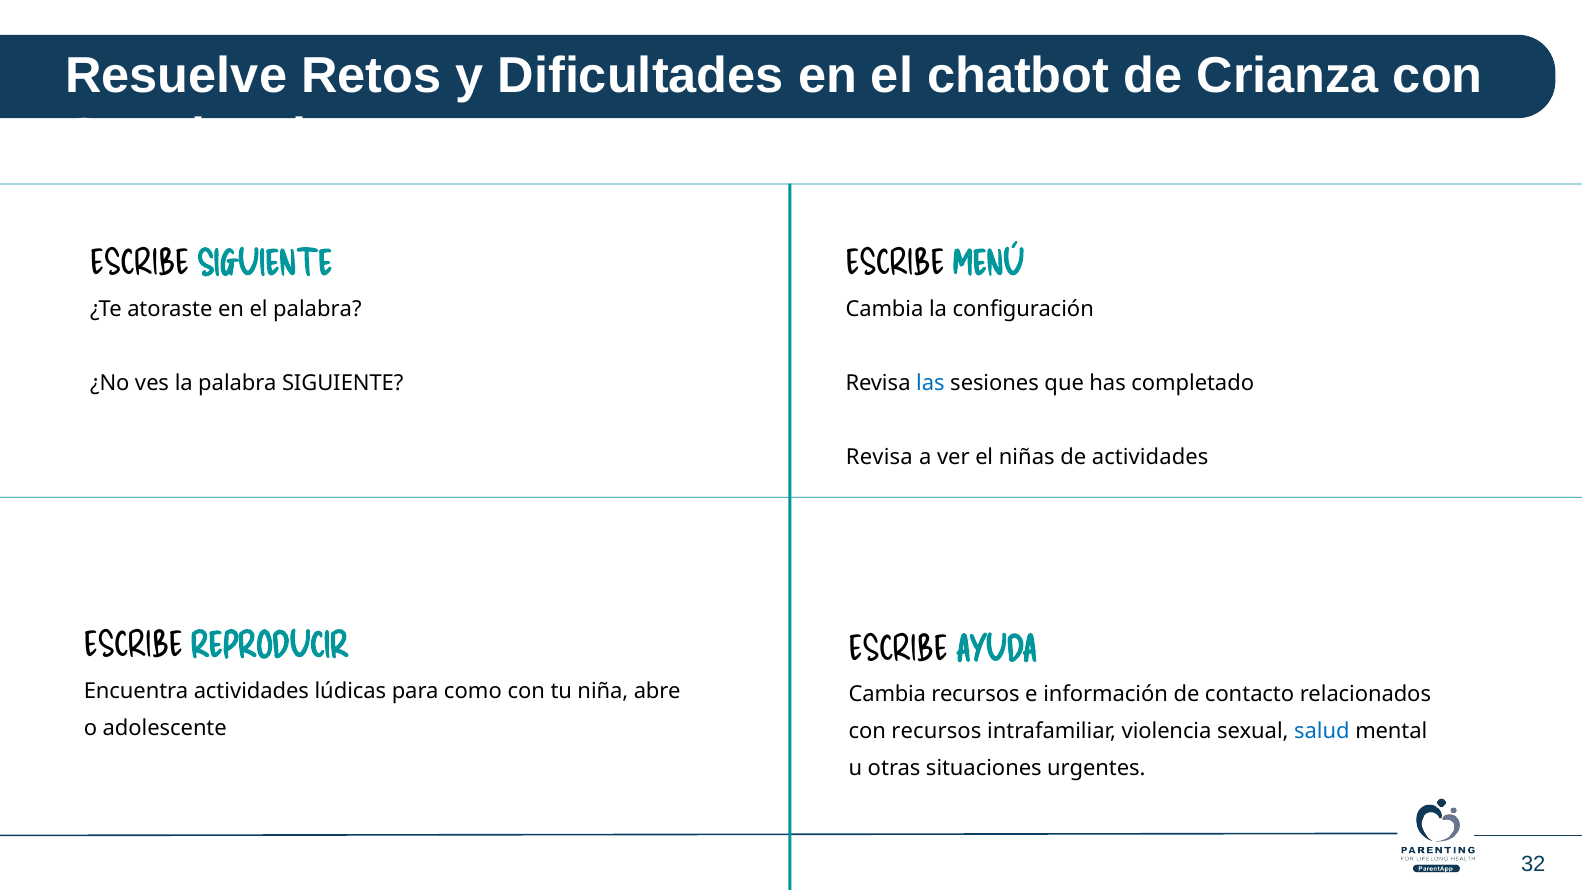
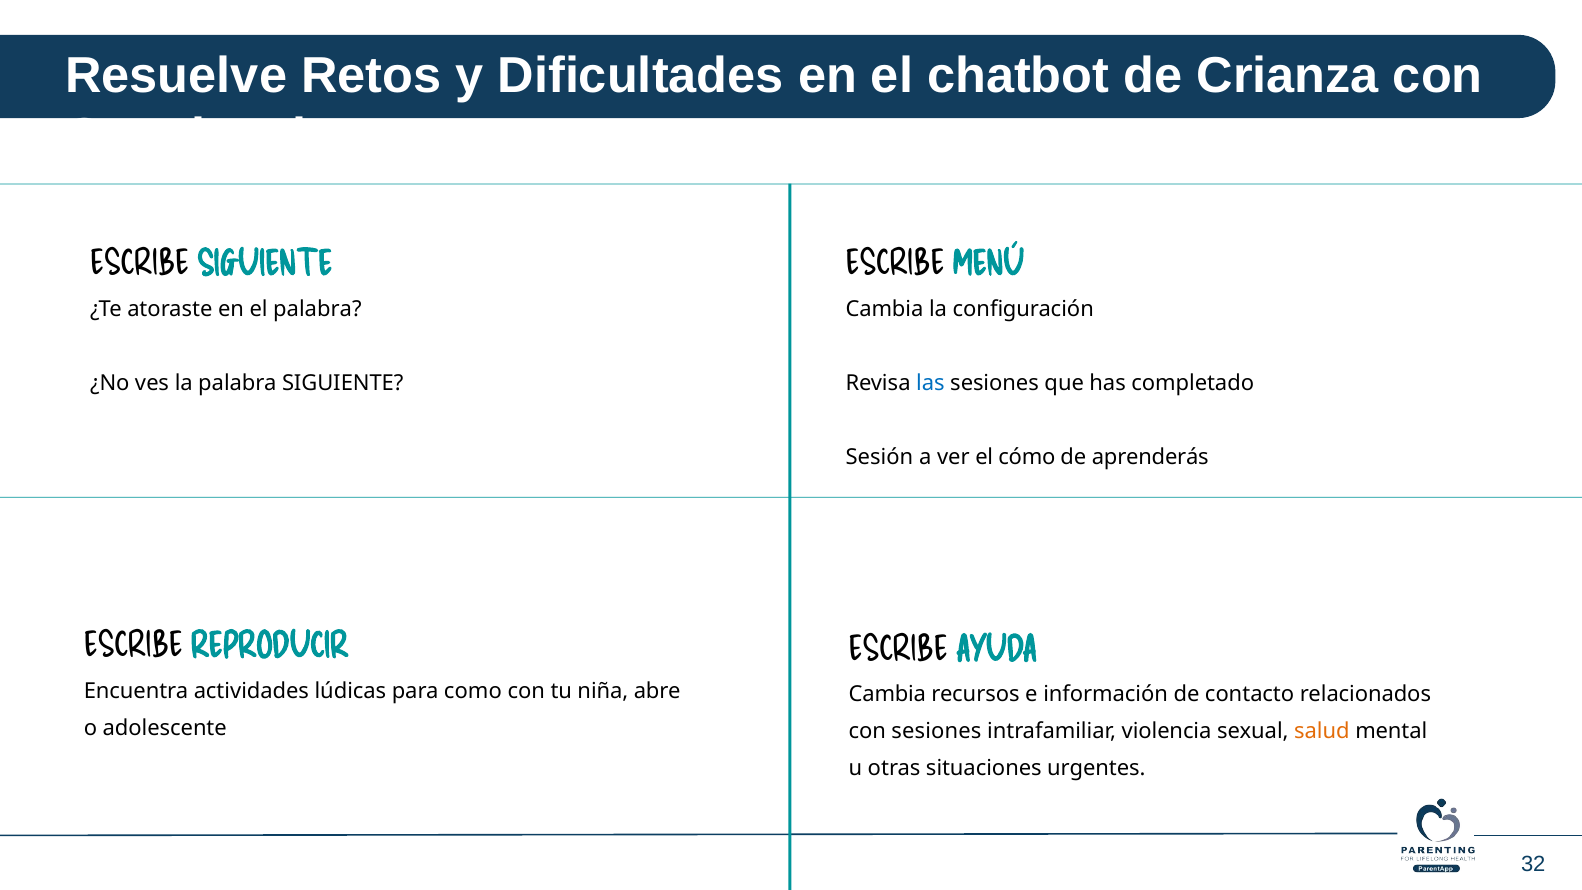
Revisa at (879, 457): Revisa -> Sesión
niñas: niñas -> cómo
de actividades: actividades -> aprenderás
con recursos: recursos -> sesiones
salud colour: blue -> orange
